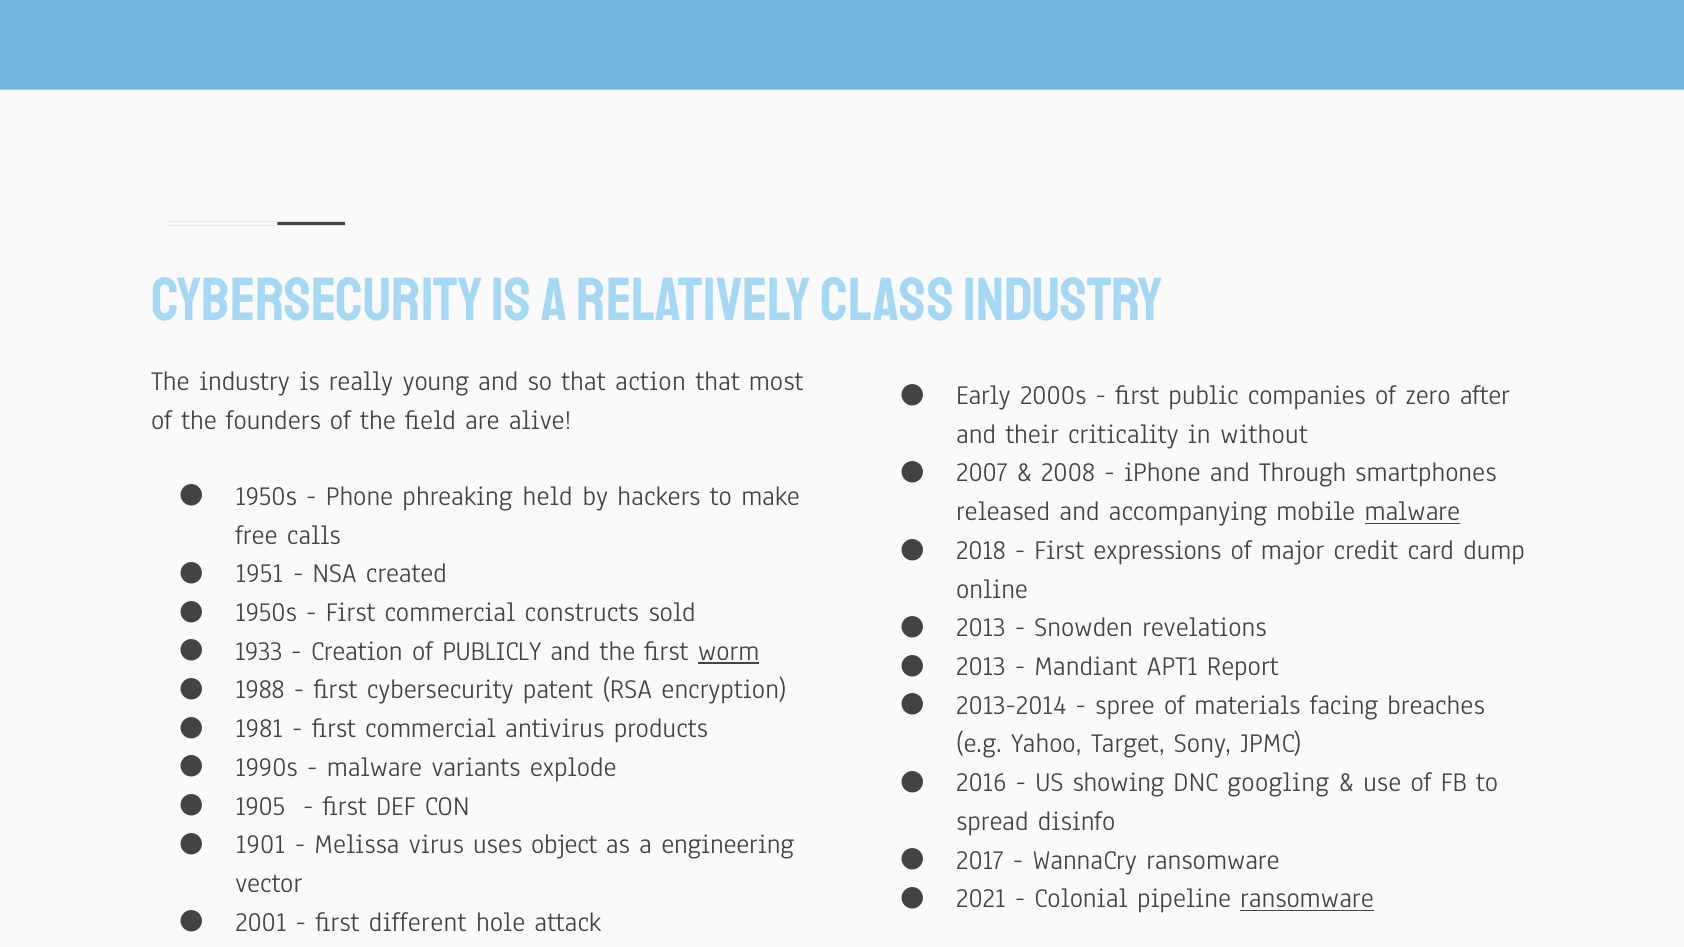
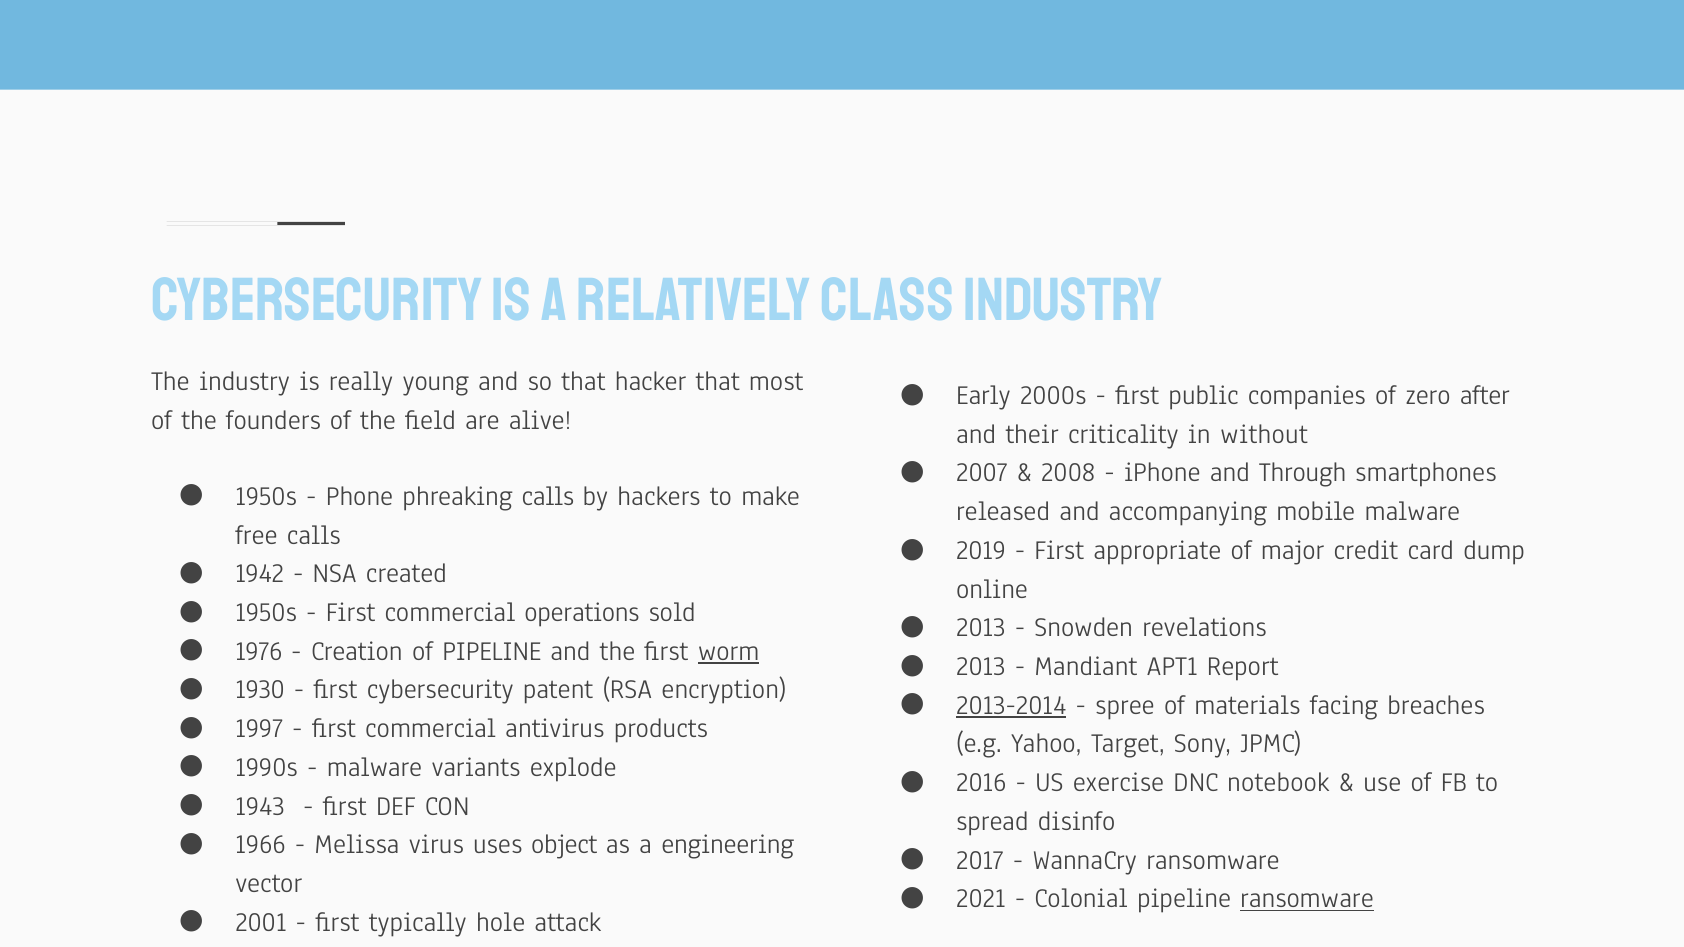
action: action -> hacker
phreaking held: held -> calls
malware at (1412, 512) underline: present -> none
2018: 2018 -> 2019
expressions: expressions -> appropriate
1951: 1951 -> 1942
constructs: constructs -> operations
1933: 1933 -> 1976
of PUBLICLY: PUBLICLY -> PIPELINE
1988: 1988 -> 1930
2013-2014 underline: none -> present
1981: 1981 -> 1997
showing: showing -> exercise
googling: googling -> notebook
1905: 1905 -> 1943
1901: 1901 -> 1966
different: different -> typically
